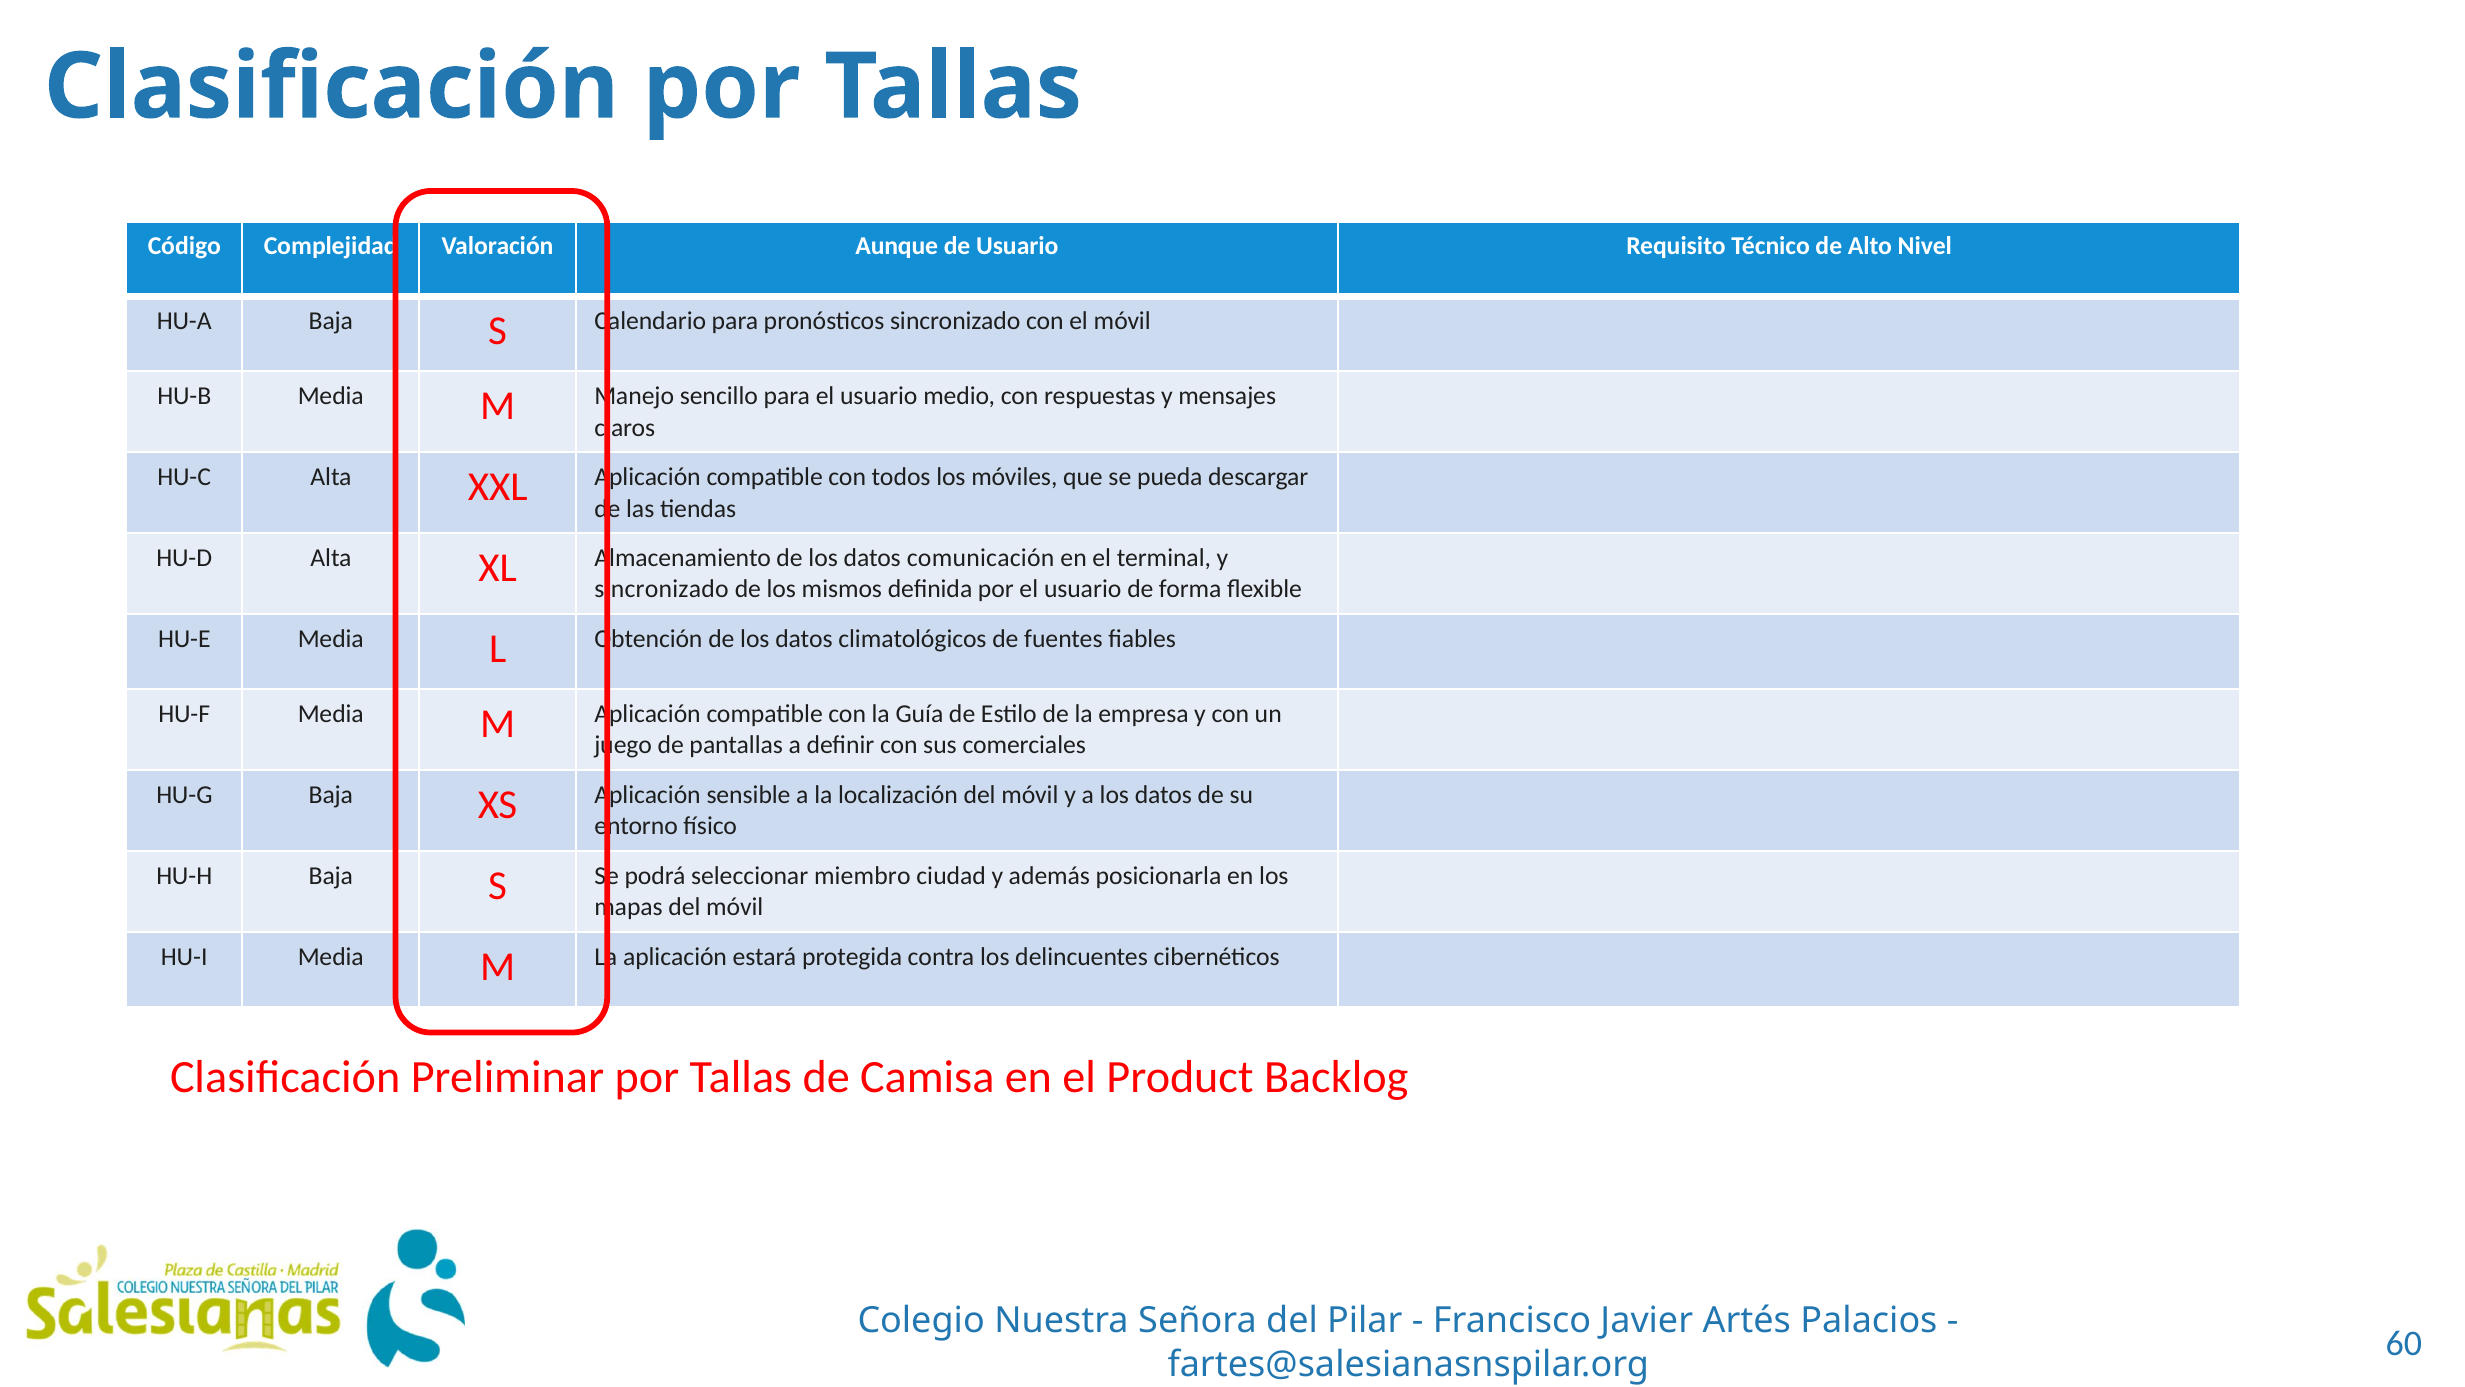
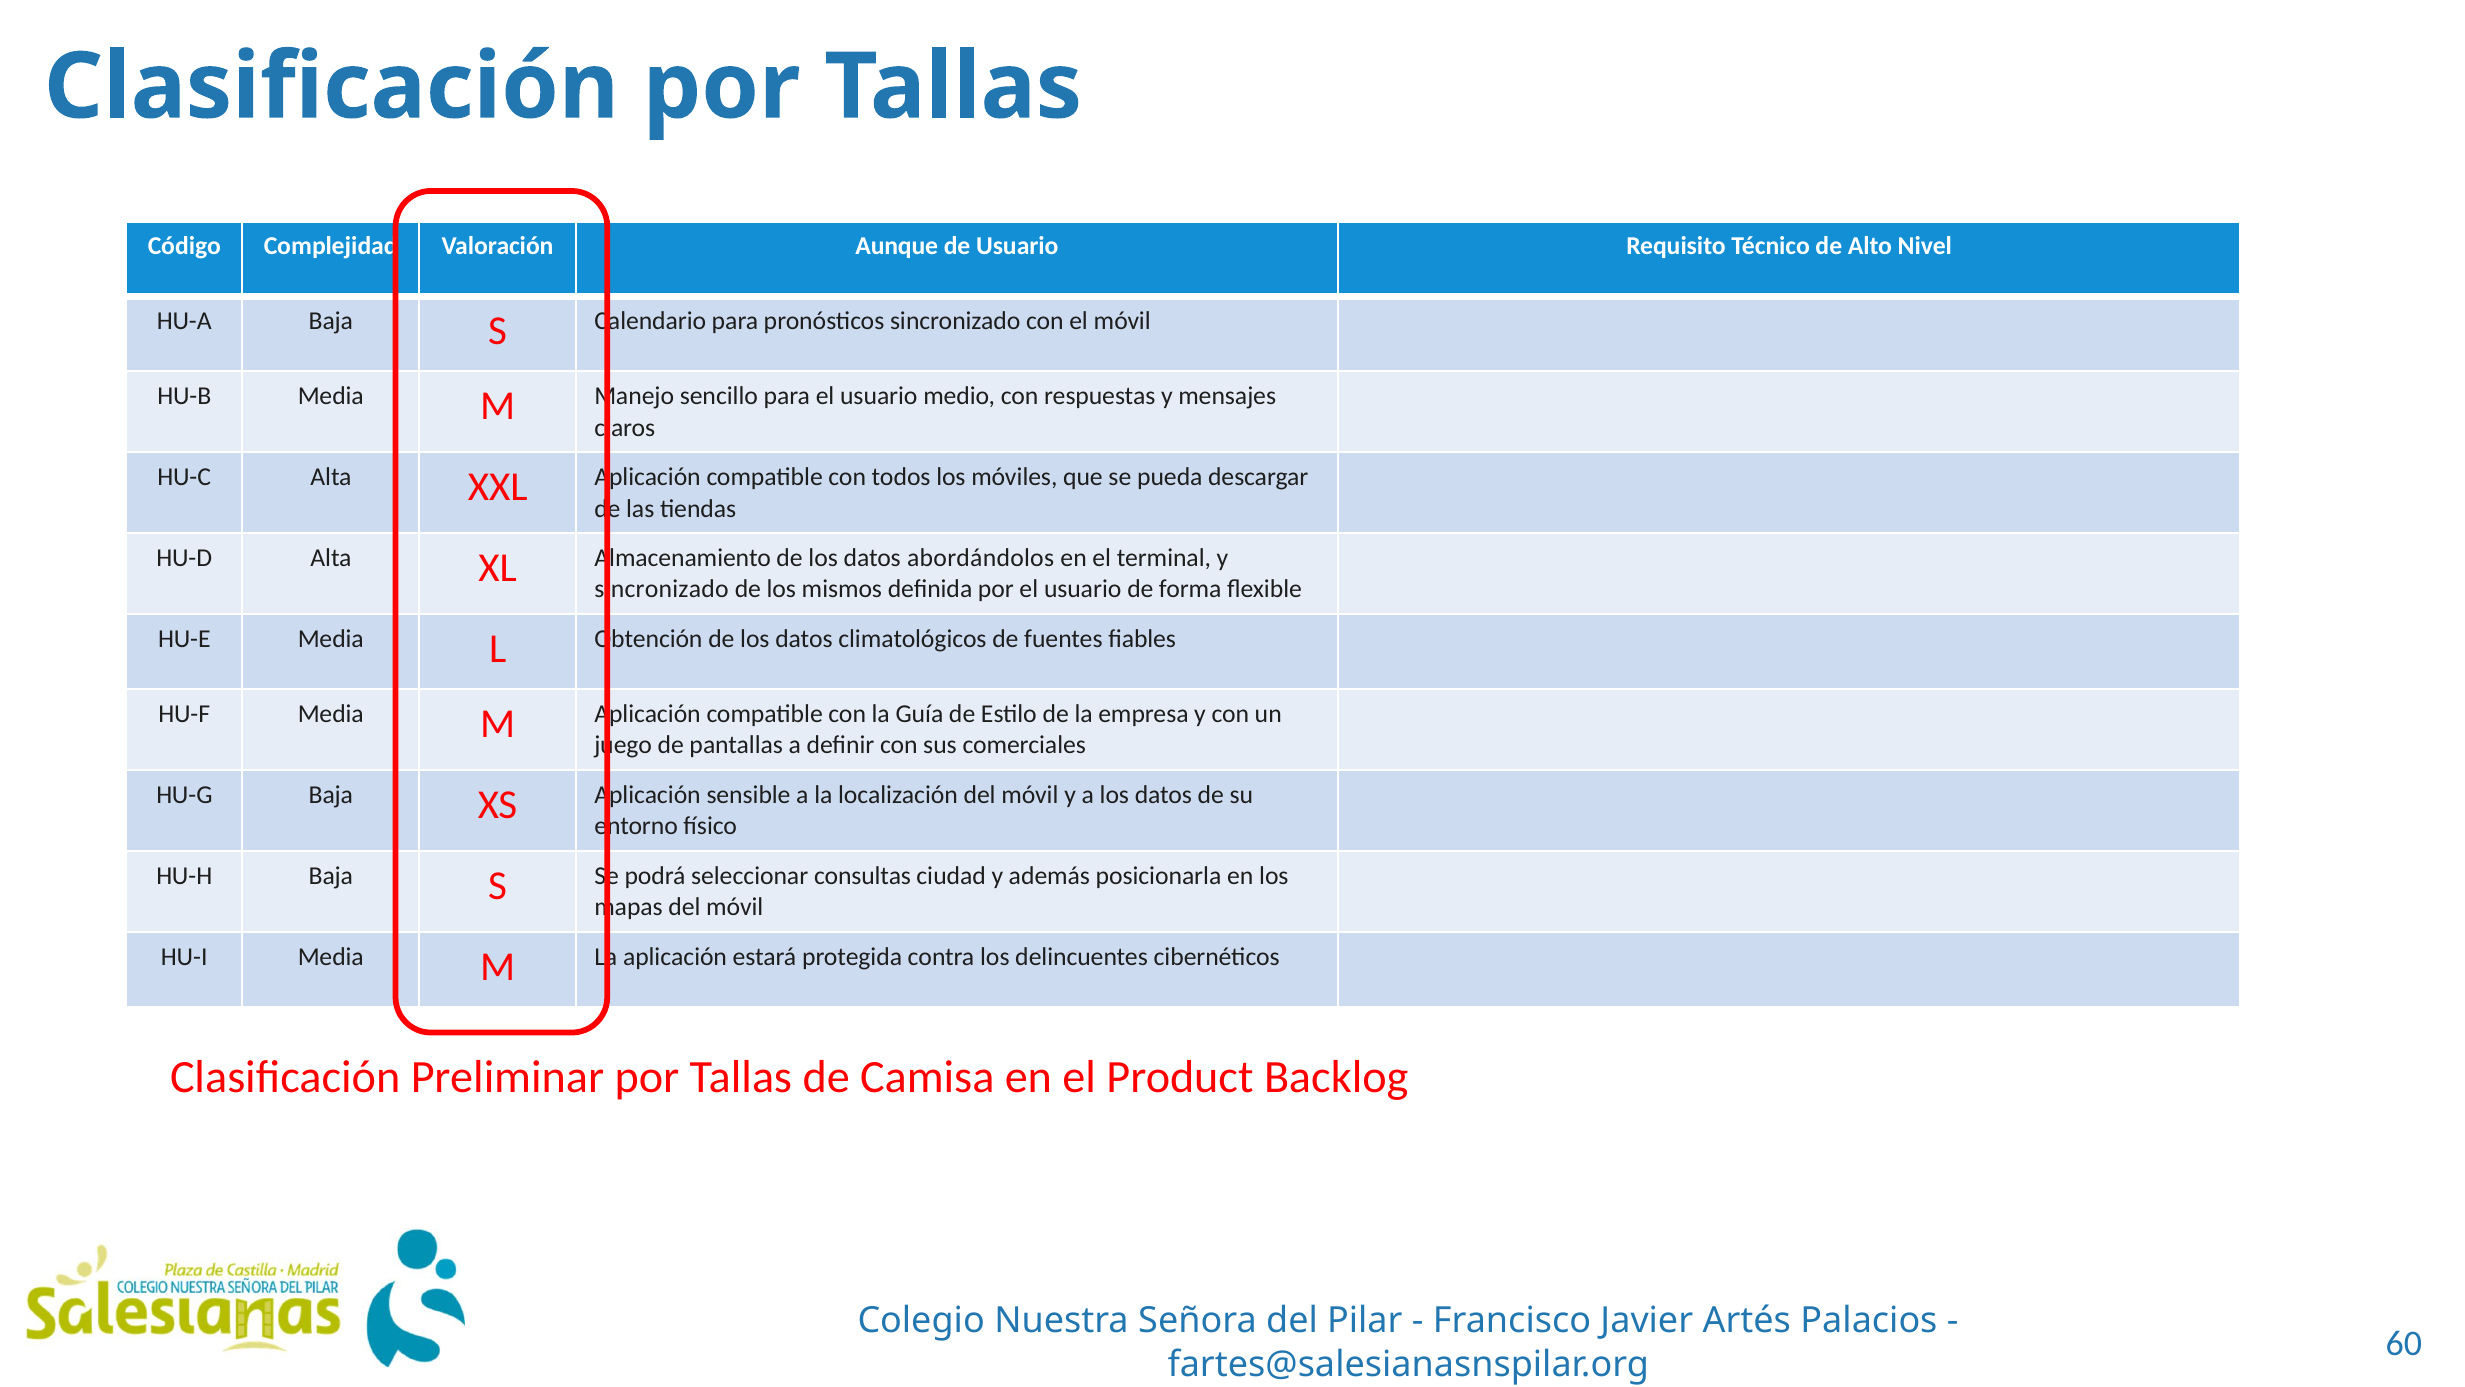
comunicación: comunicación -> abordándolos
miembro: miembro -> consultas
